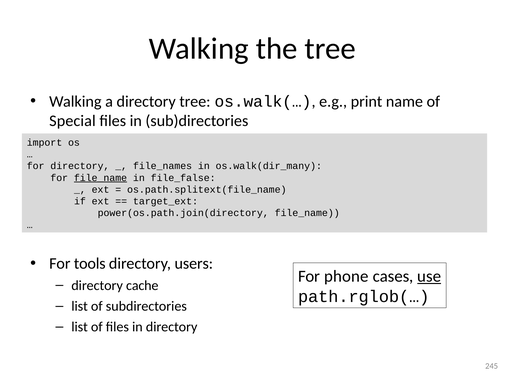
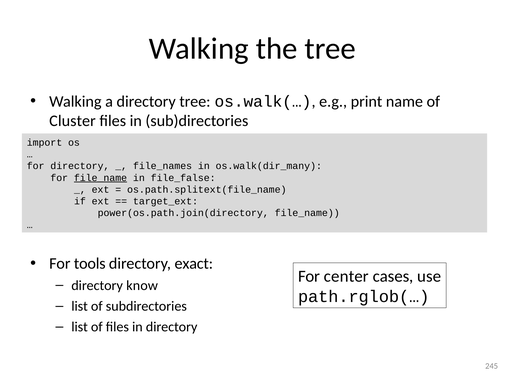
Special: Special -> Cluster
users: users -> exact
phone: phone -> center
use underline: present -> none
cache: cache -> know
